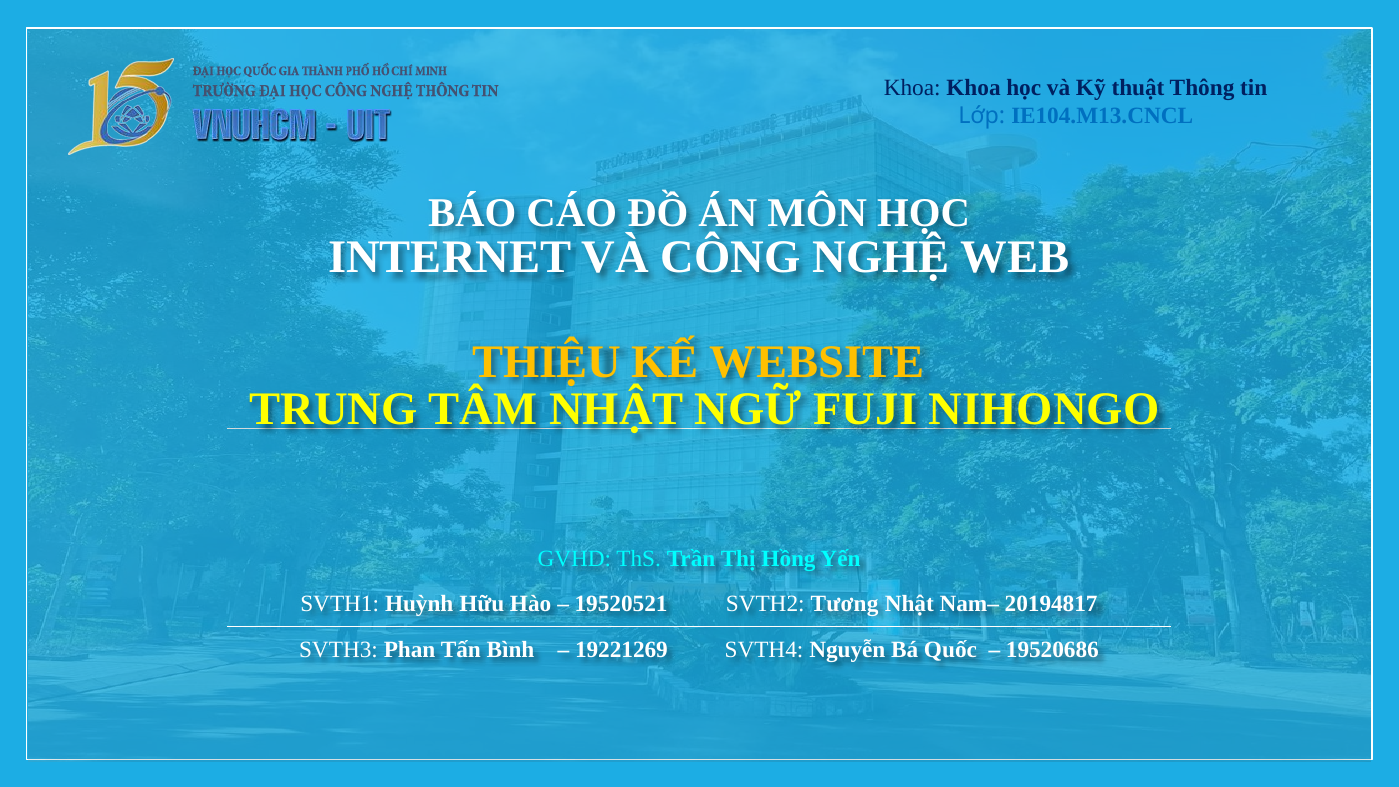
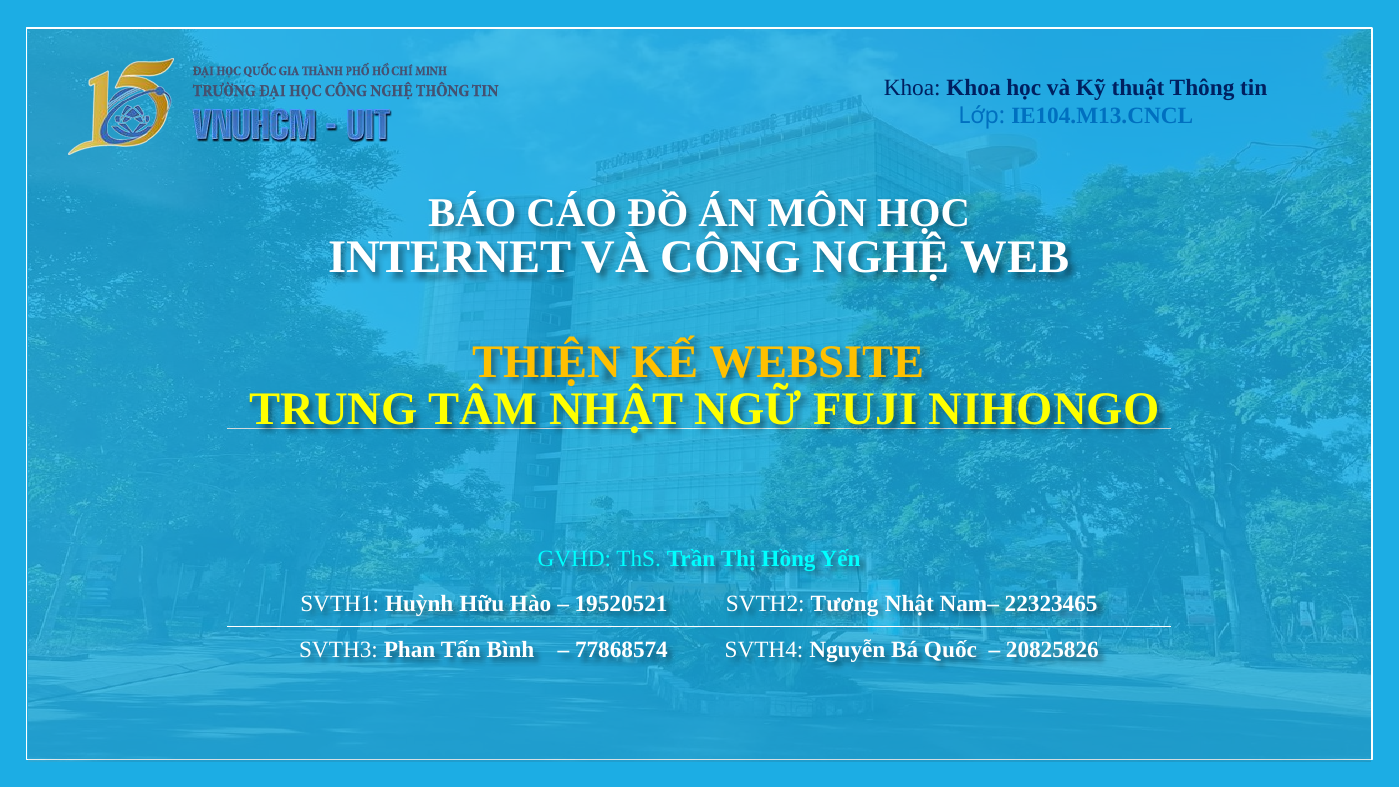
THIỆU: THIỆU -> THIỆN
20194817: 20194817 -> 22323465
19221269: 19221269 -> 77868574
19520686: 19520686 -> 20825826
